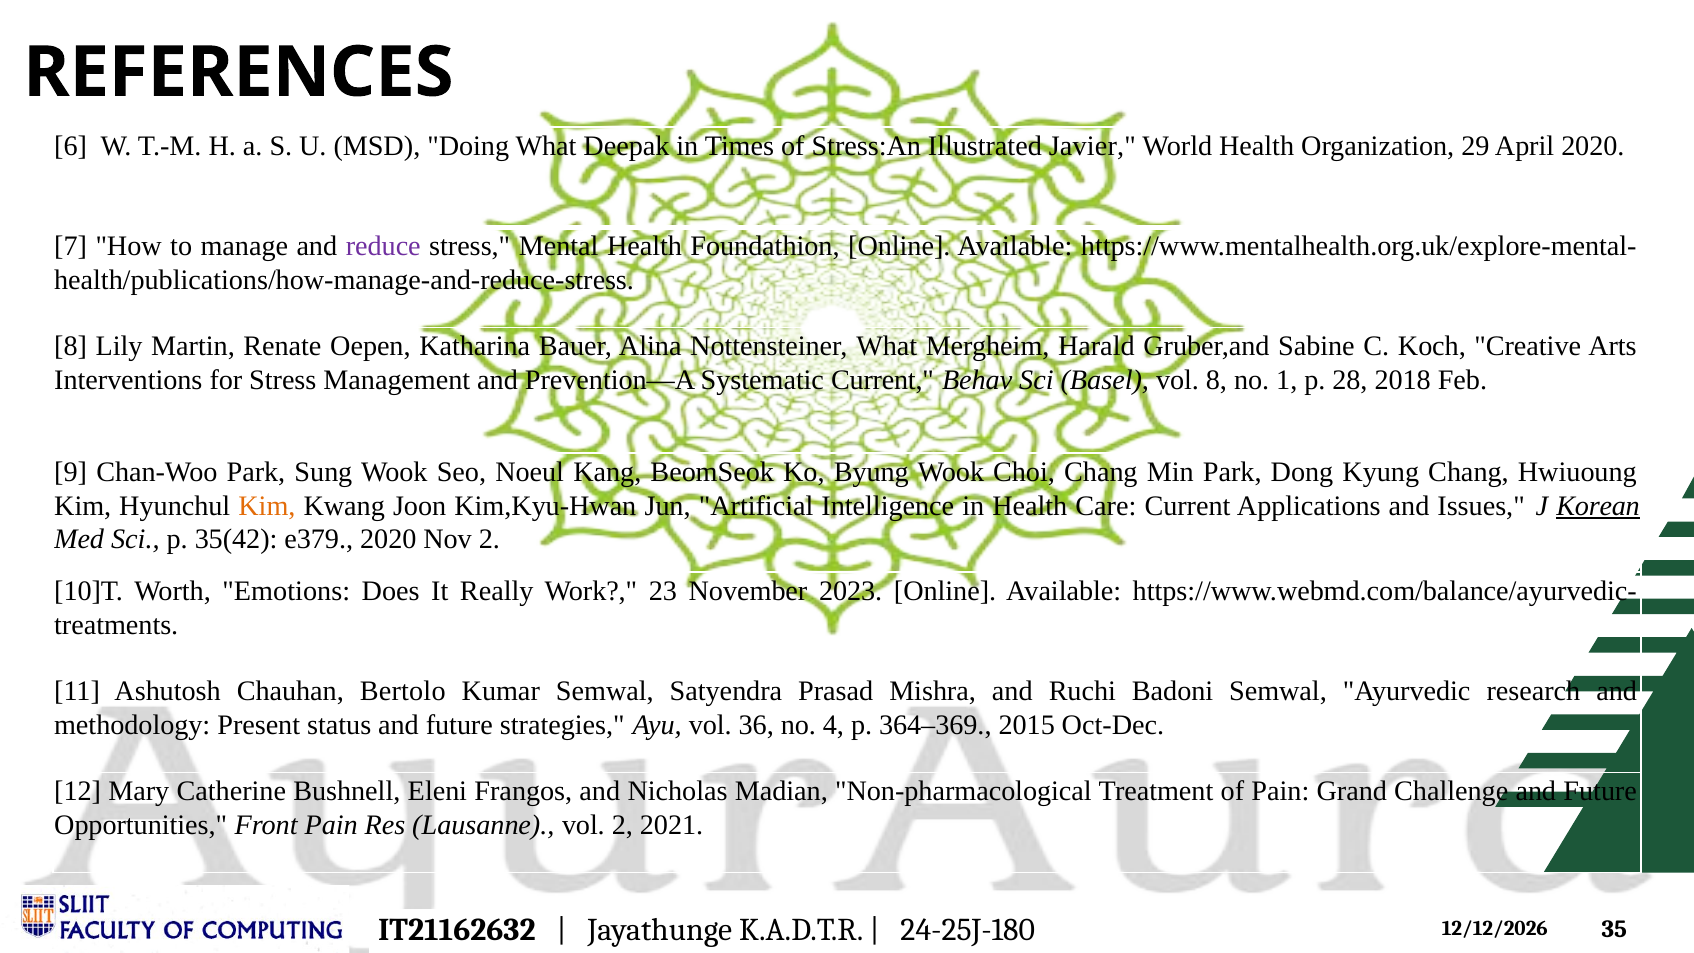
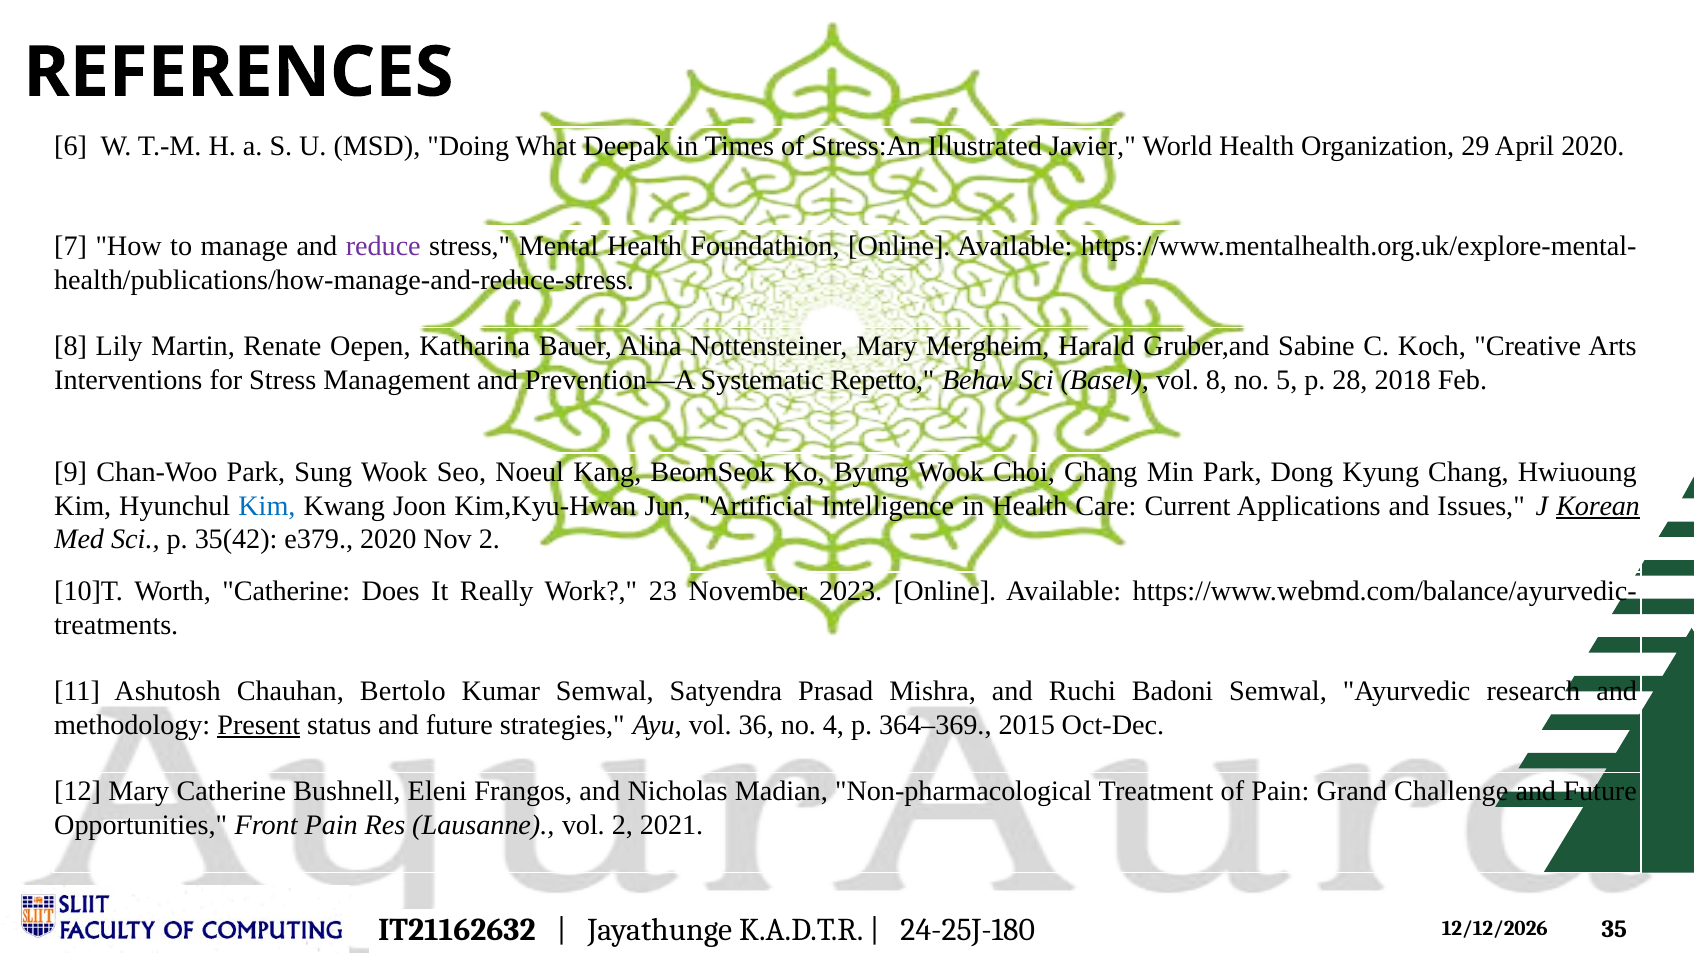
Nottensteiner What: What -> Mary
Systematic Current: Current -> Repetto
1: 1 -> 5
Kim at (267, 506) colour: orange -> blue
Worth Emotions: Emotions -> Catherine
Present underline: none -> present
